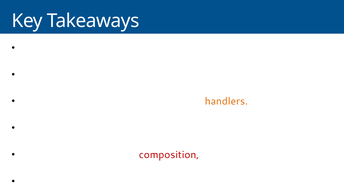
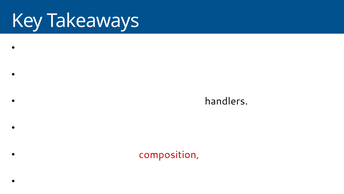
handlers colour: orange -> black
